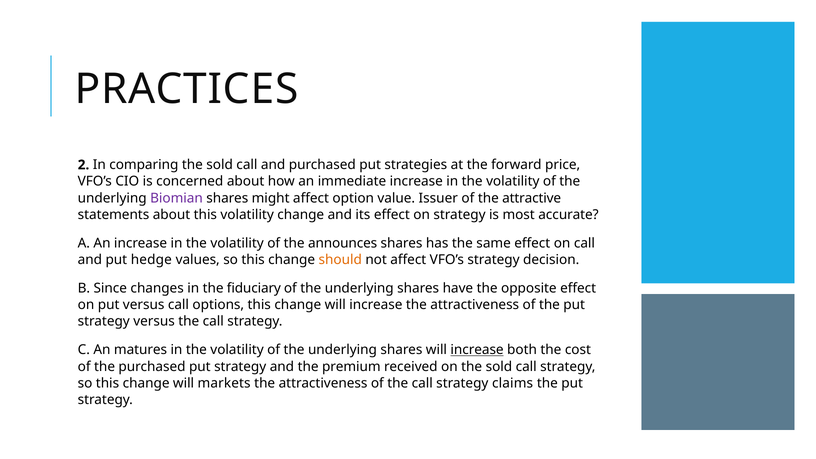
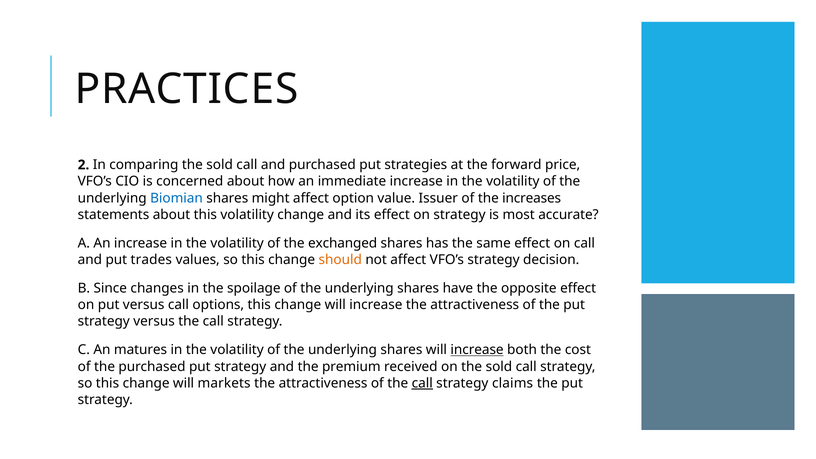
Biomian colour: purple -> blue
attractive: attractive -> increases
announces: announces -> exchanged
hedge: hedge -> trades
fiduciary: fiduciary -> spoilage
call at (422, 383) underline: none -> present
